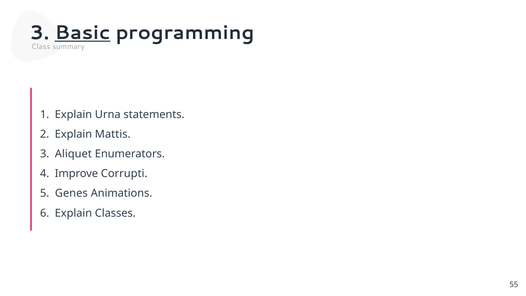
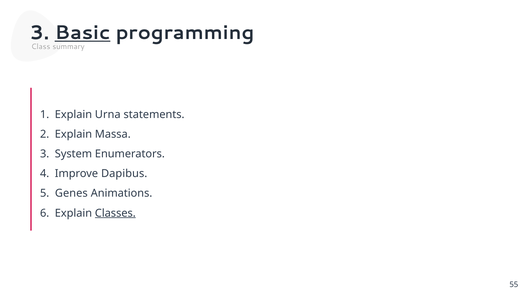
Mattis: Mattis -> Massa
Aliquet: Aliquet -> System
Corrupti: Corrupti -> Dapibus
Classes underline: none -> present
